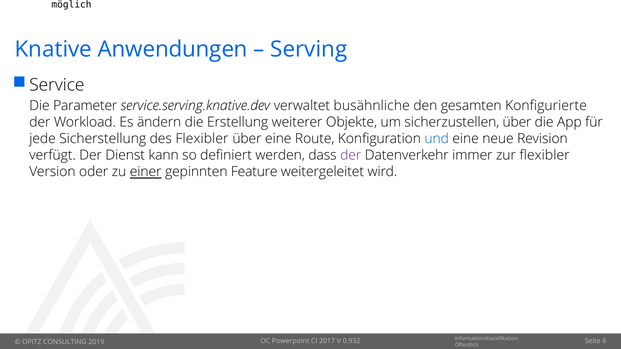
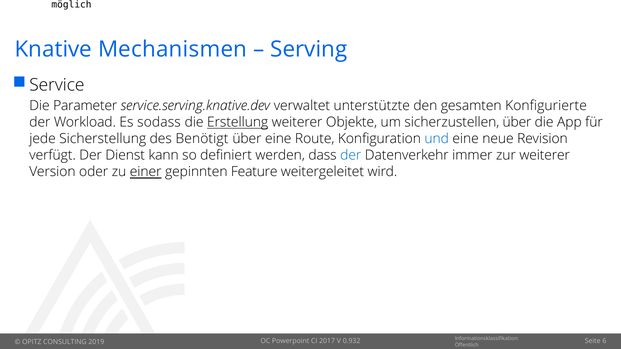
Anwendungen: Anwendungen -> Mechanismen
busähnliche: busähnliche -> unterstützte
ändern: ändern -> sodass
Erstellung underline: none -> present
des Flexibler: Flexibler -> Benötigt
der at (351, 156) colour: purple -> blue
zur flexibler: flexibler -> weiterer
